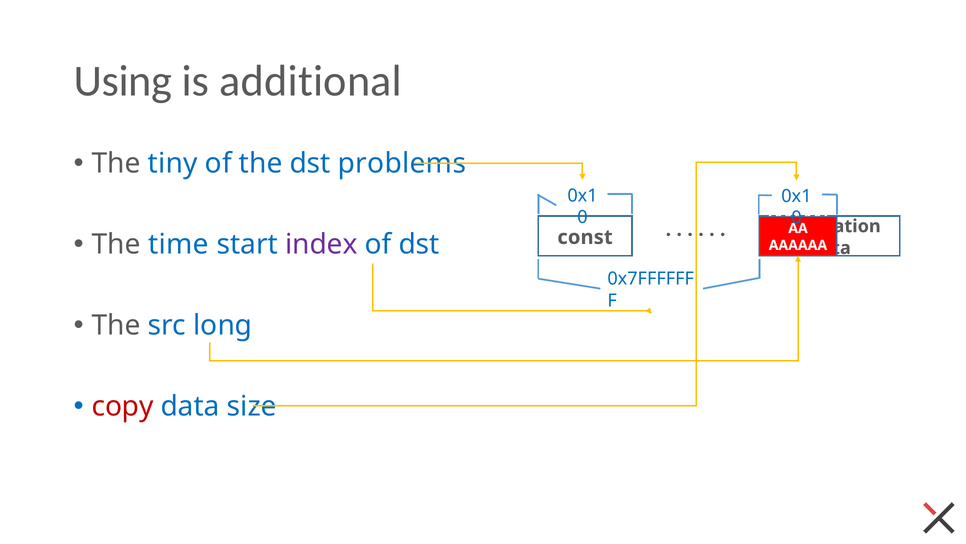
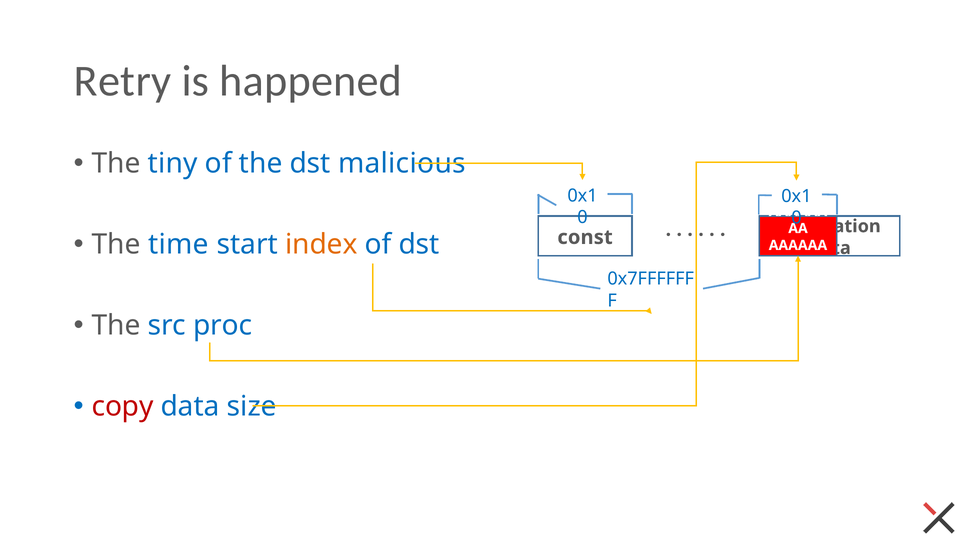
Using: Using -> Retry
additional: additional -> happened
problems: problems -> malicious
index colour: purple -> orange
long: long -> proc
